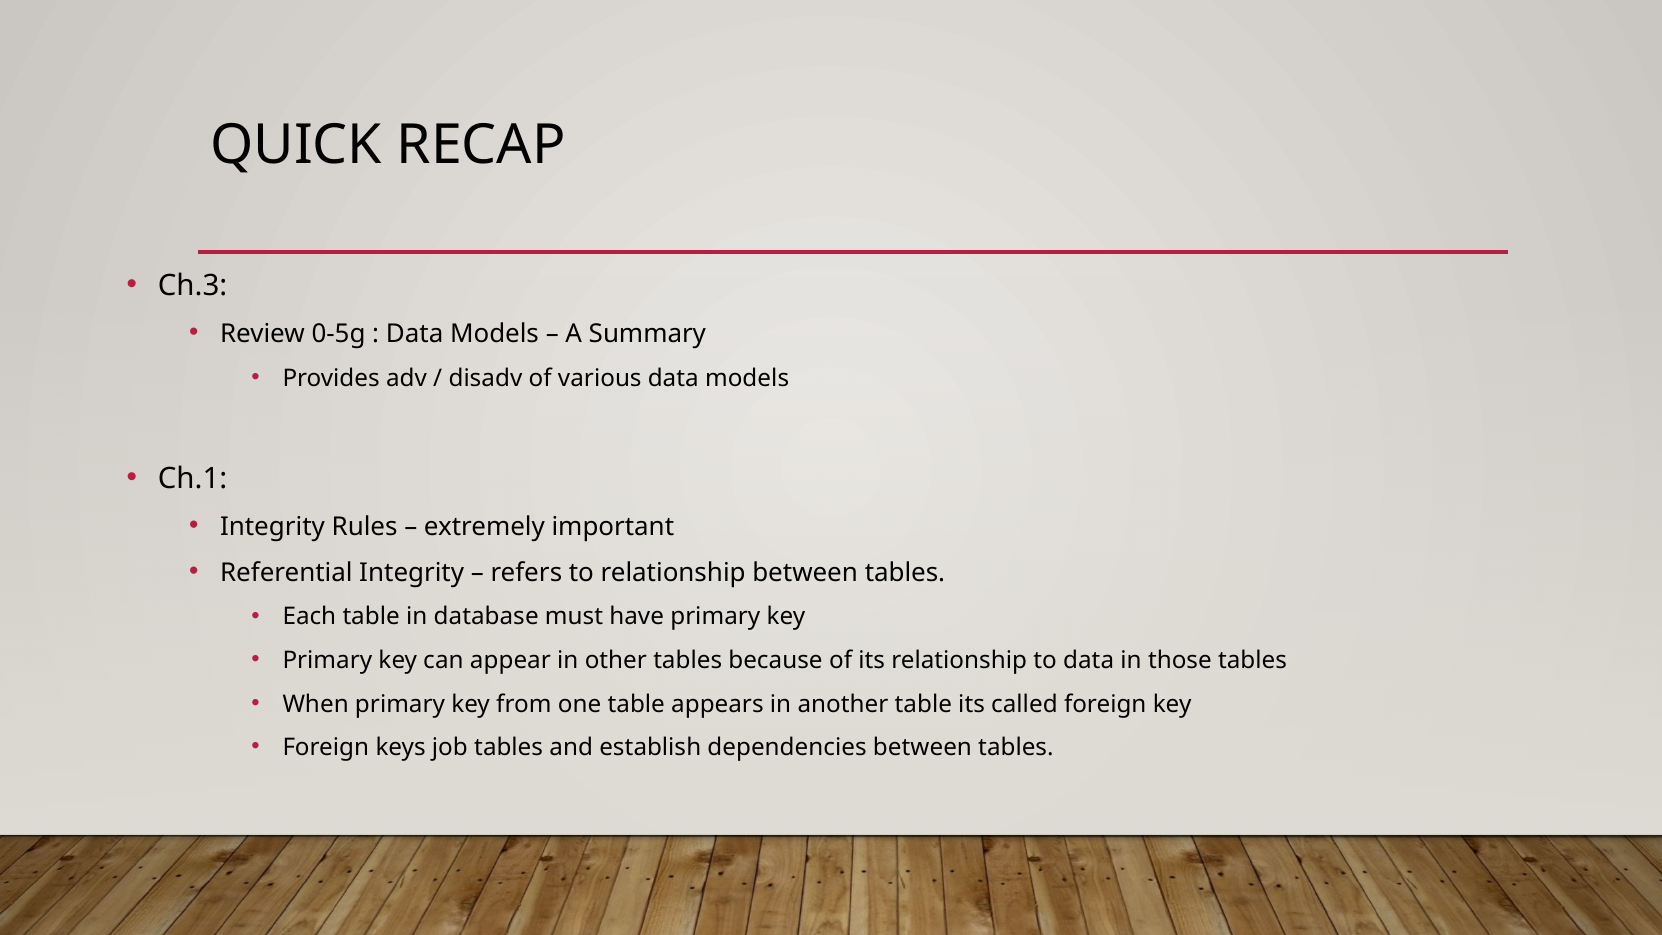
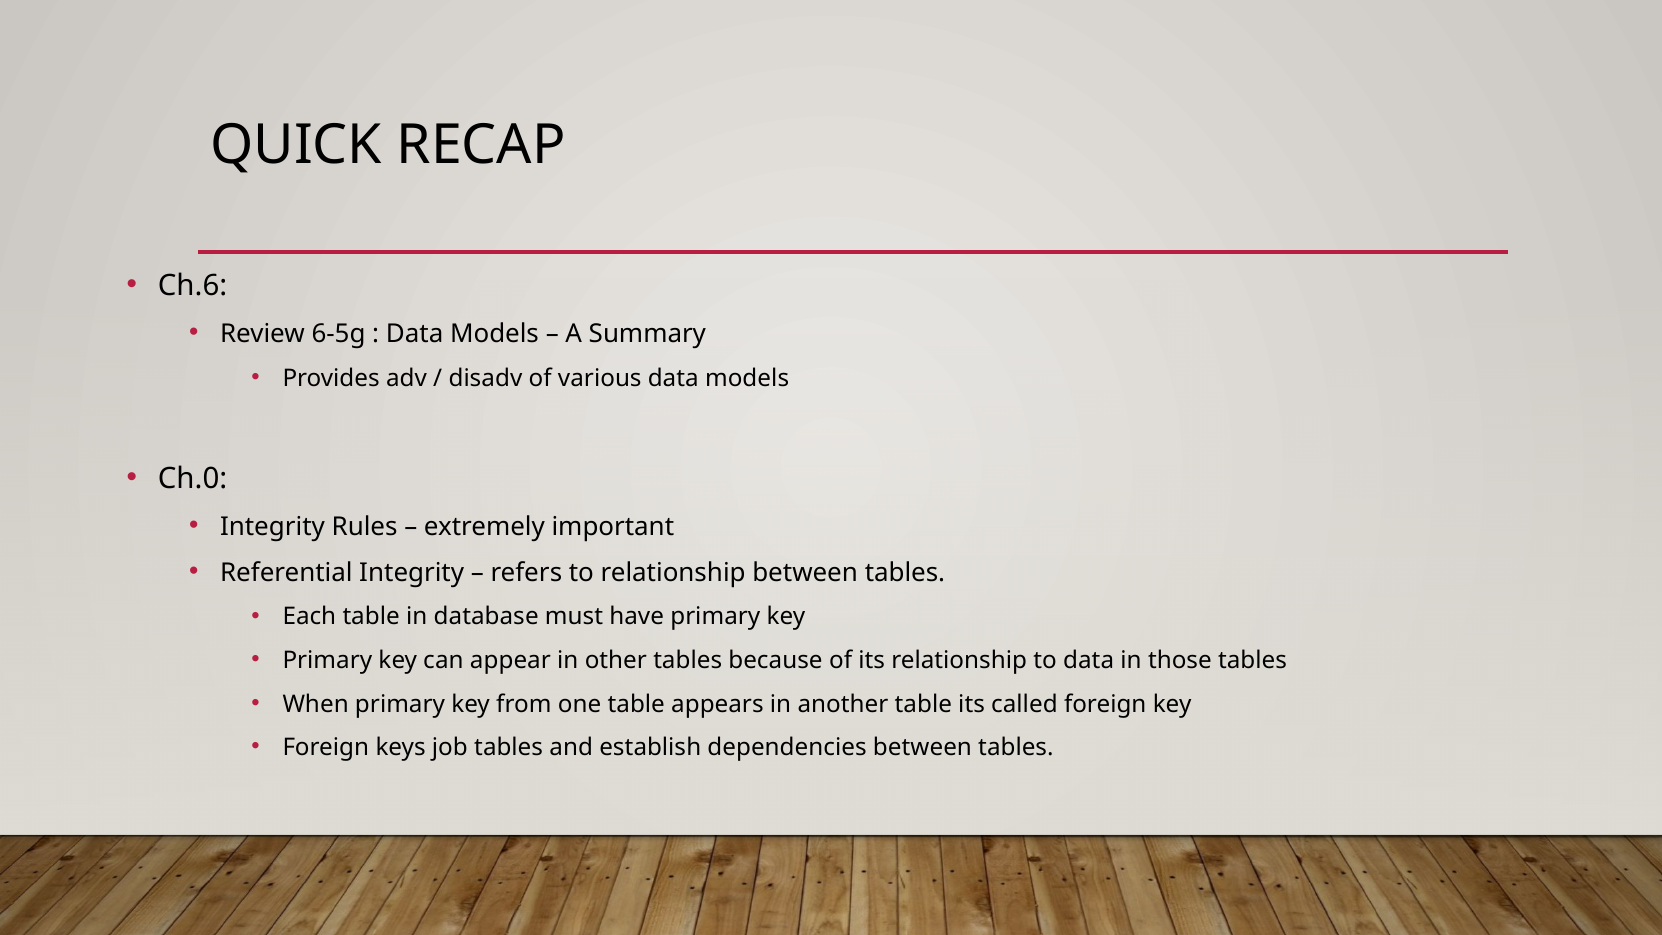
Ch.3: Ch.3 -> Ch.6
0-5g: 0-5g -> 6-5g
Ch.1: Ch.1 -> Ch.0
